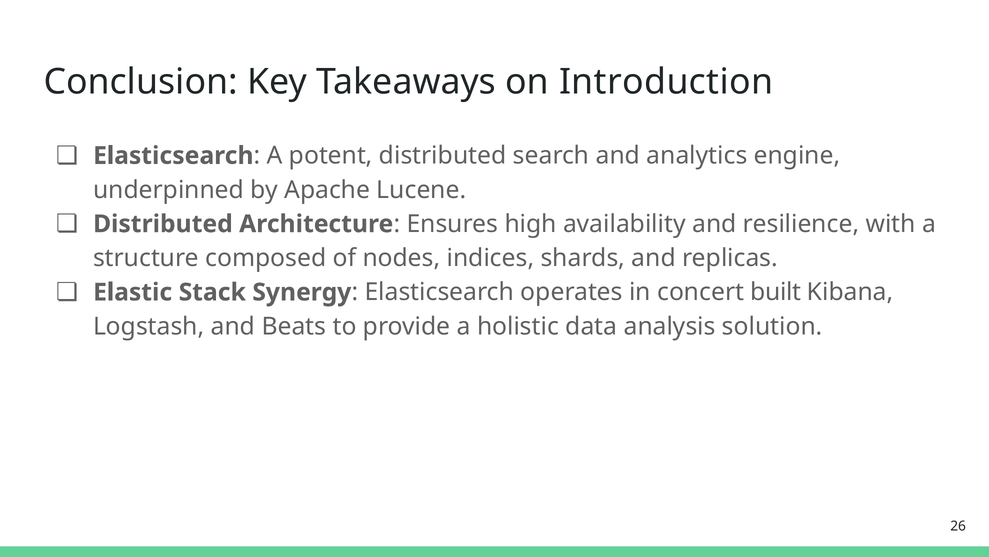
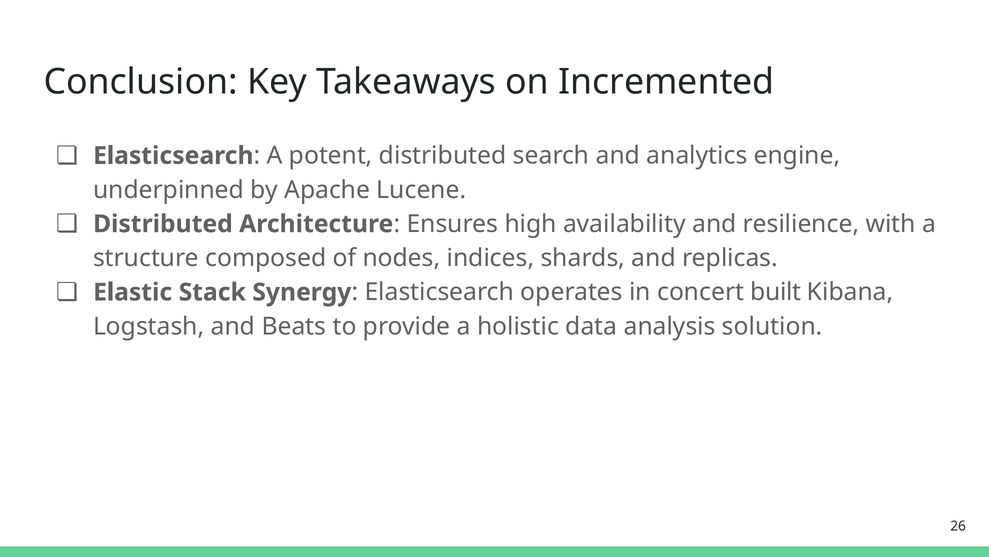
Introduction: Introduction -> Incremented
